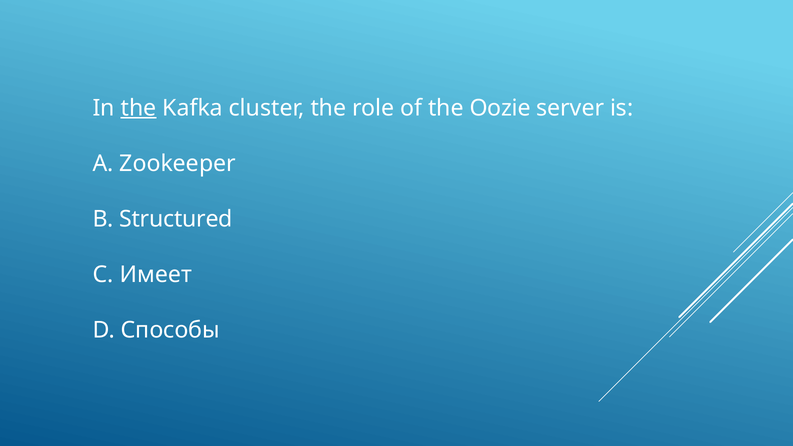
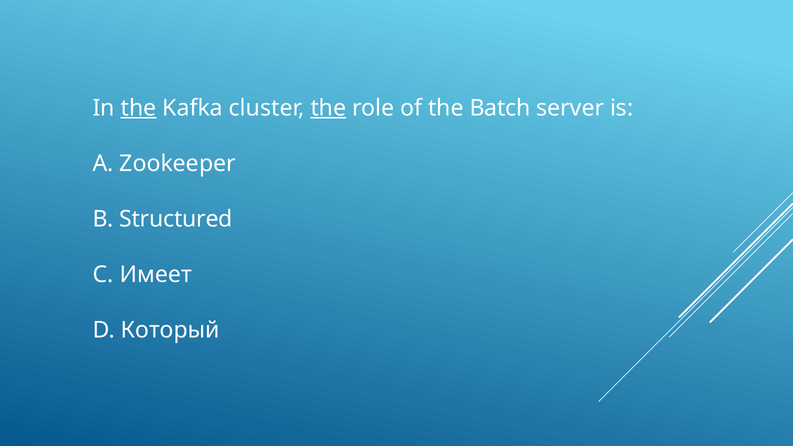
the at (328, 108) underline: none -> present
Oozie: Oozie -> Batch
Способы: Способы -> Который
